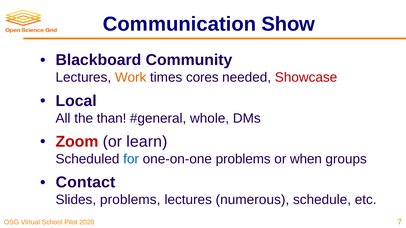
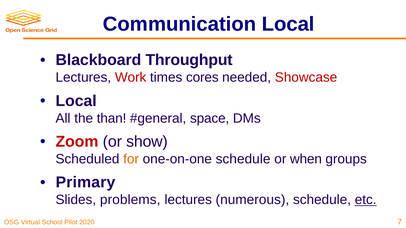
Communication Show: Show -> Local
Community: Community -> Throughput
Work colour: orange -> red
whole: whole -> space
learn: learn -> show
for colour: blue -> orange
one-on-one problems: problems -> schedule
Contact: Contact -> Primary
etc underline: none -> present
